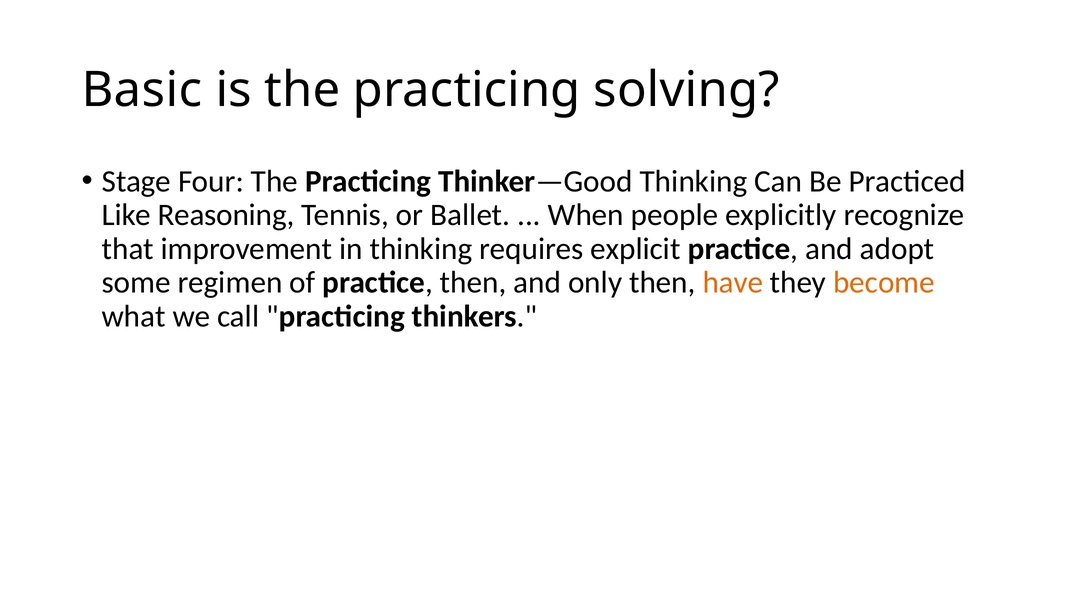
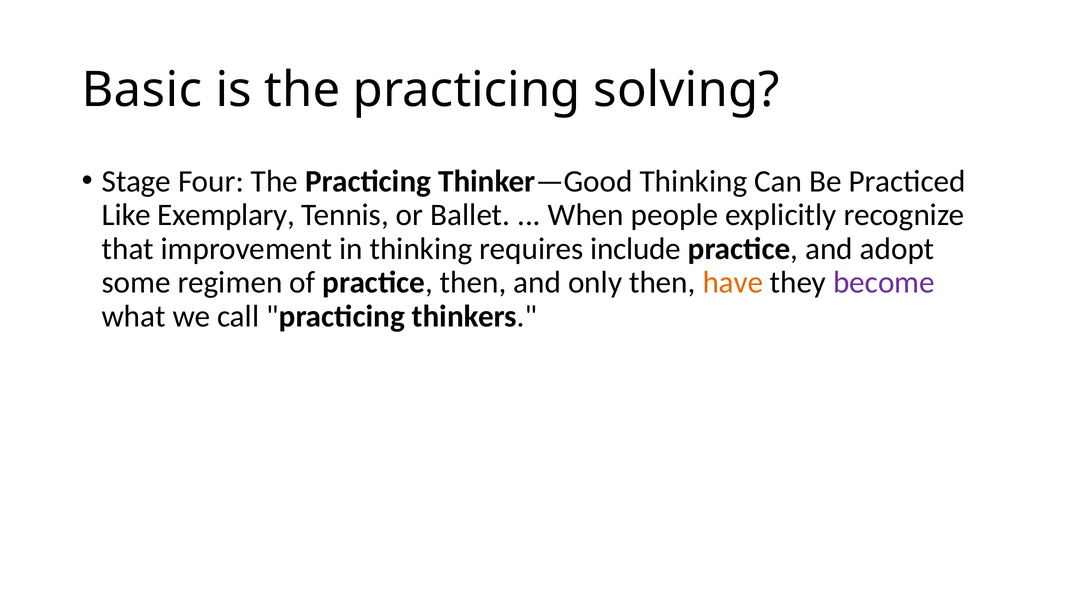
Reasoning: Reasoning -> Exemplary
explicit: explicit -> include
become colour: orange -> purple
